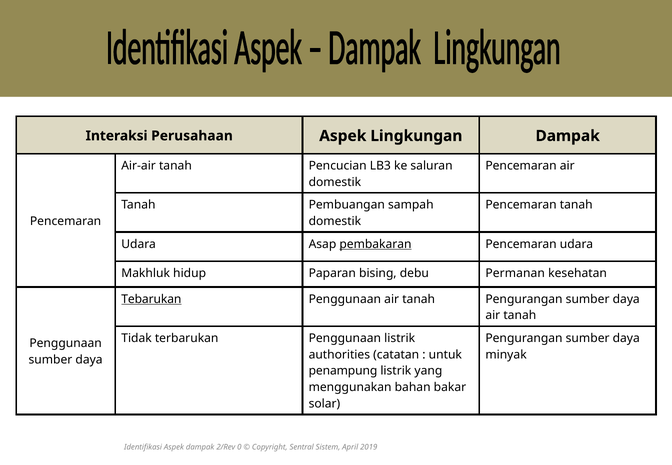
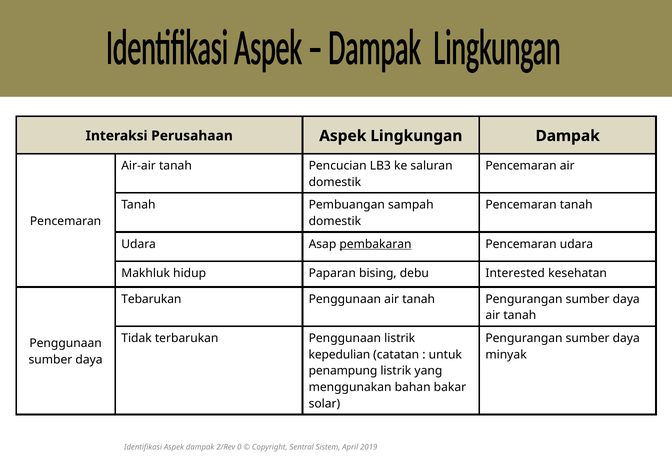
Permanan: Permanan -> Interested
Tebarukan underline: present -> none
authorities: authorities -> kepedulian
